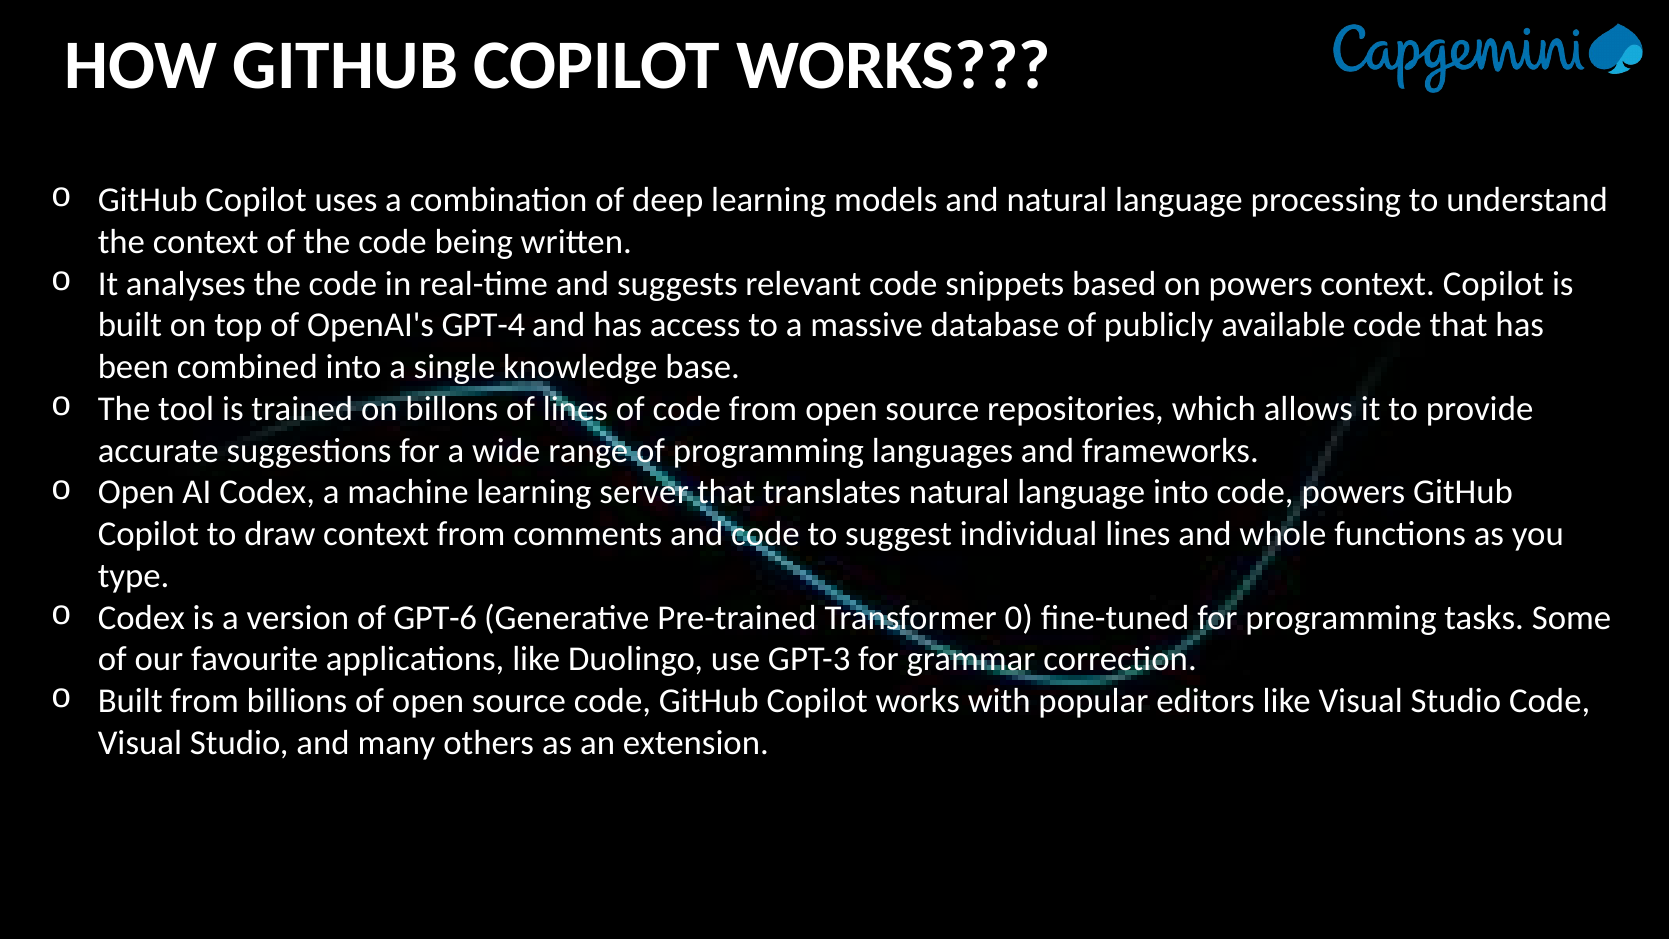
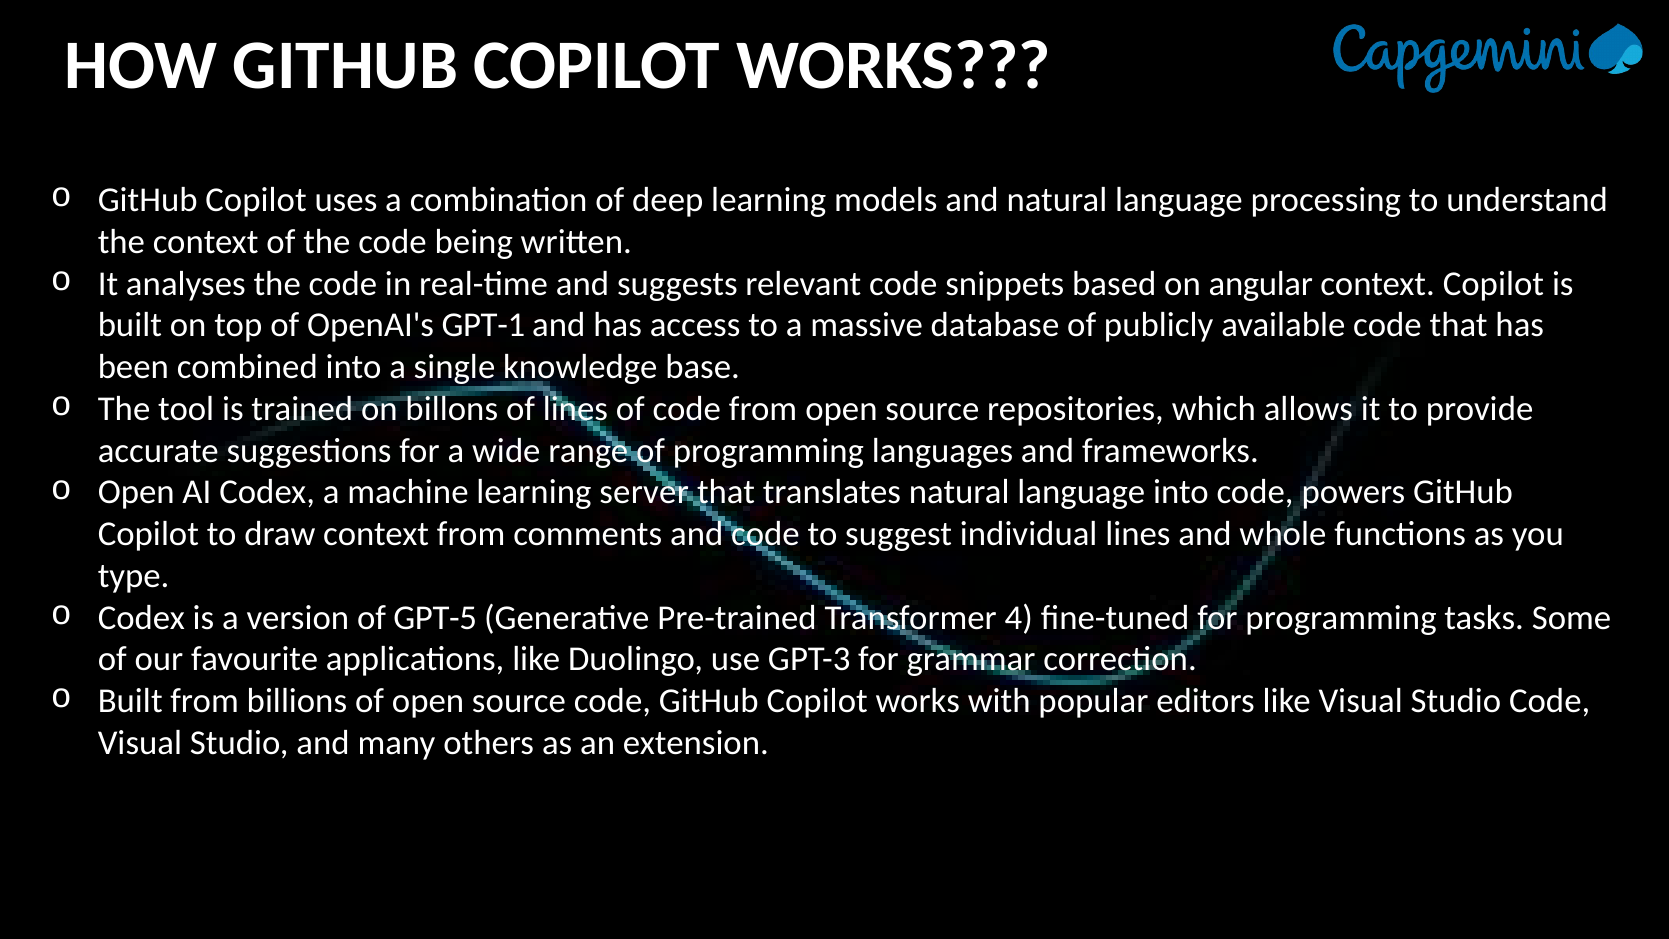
on powers: powers -> angular
GPT-4: GPT-4 -> GPT-1
GPT-6: GPT-6 -> GPT-5
0: 0 -> 4
